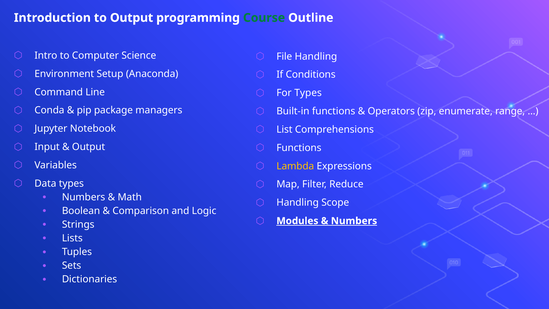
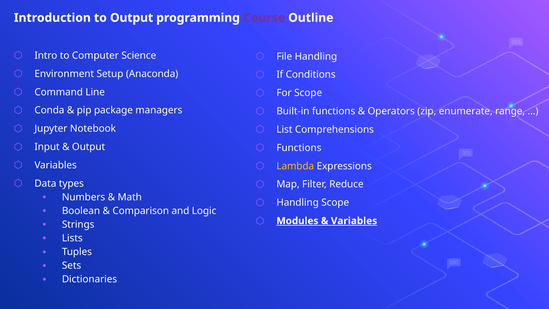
Course colour: green -> purple
For Types: Types -> Scope
Numbers at (354, 221): Numbers -> Variables
